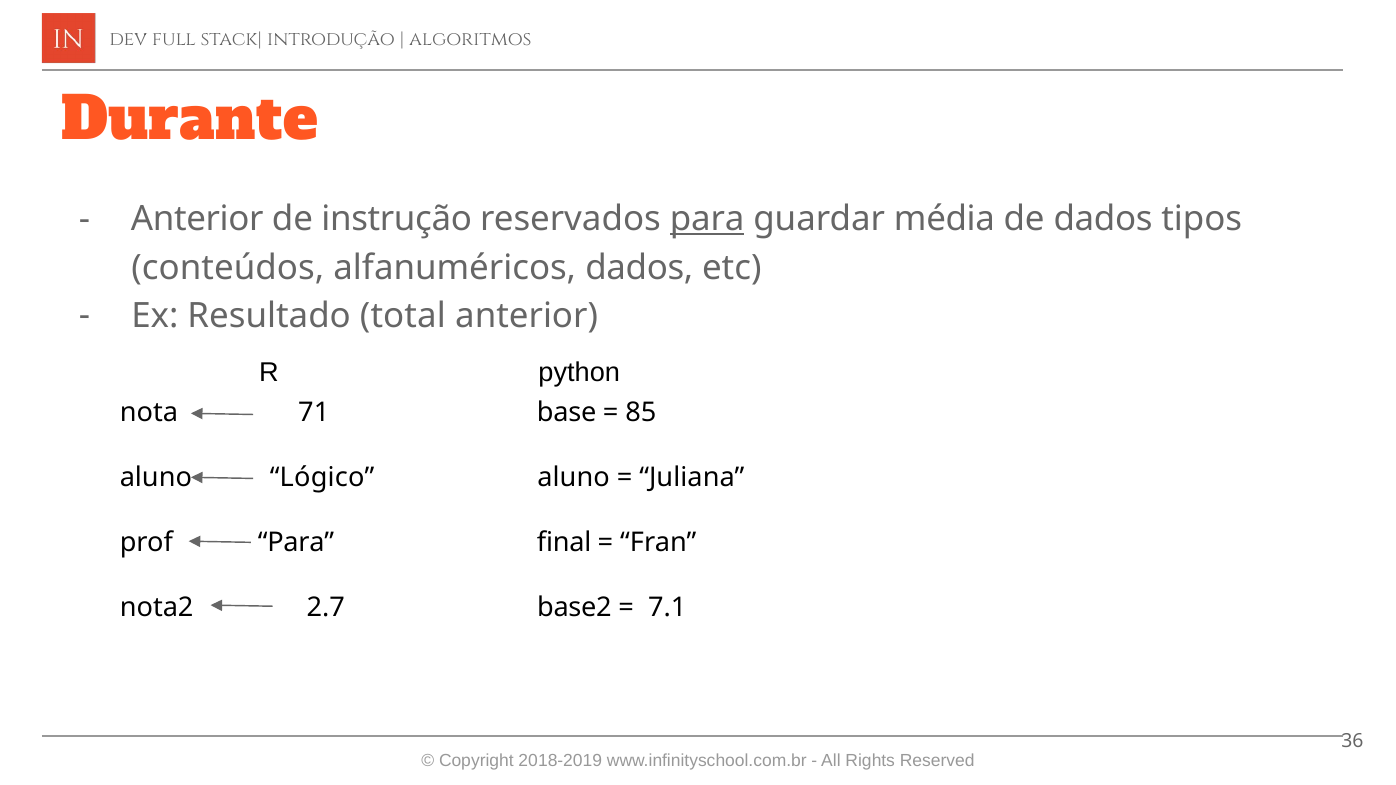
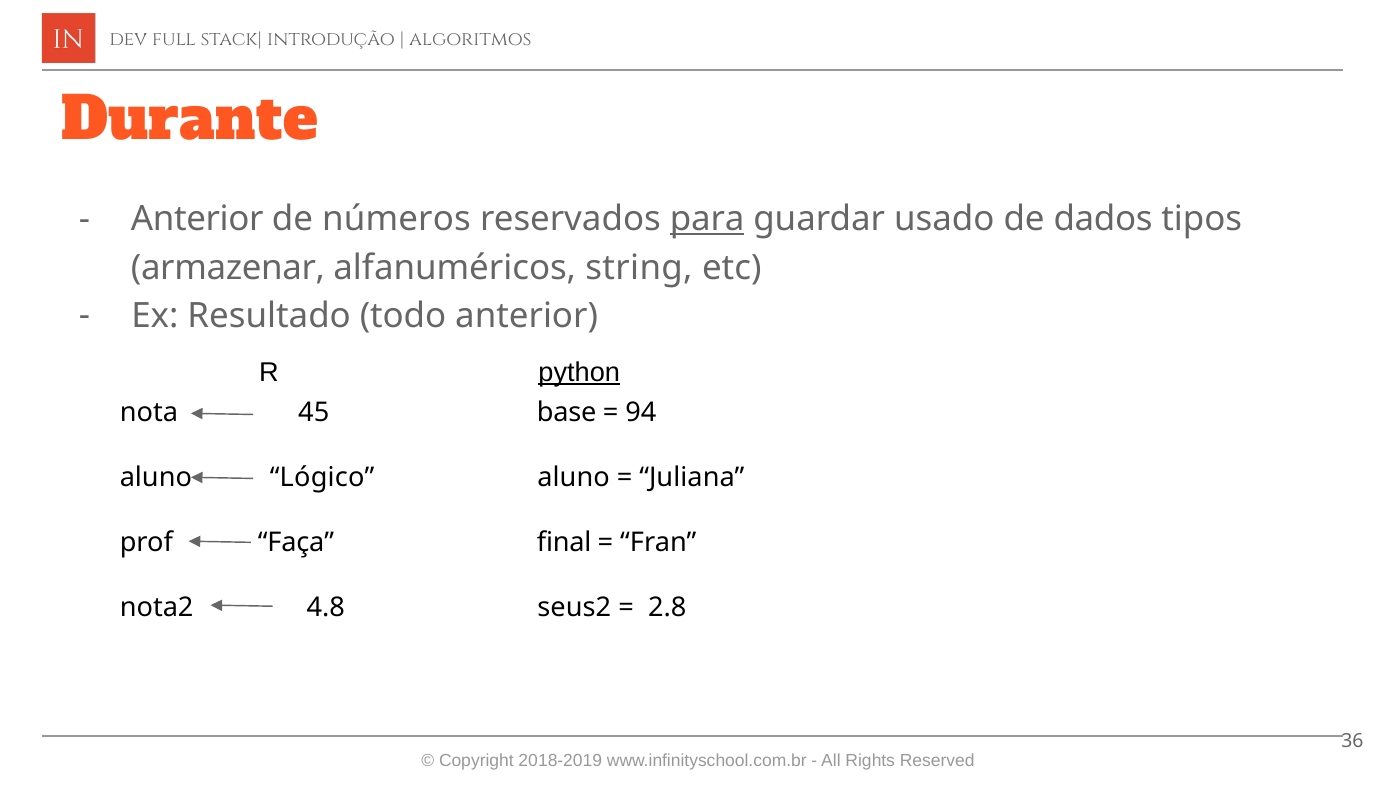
instrução: instrução -> números
média: média -> usado
conteúdos: conteúdos -> armazenar
alfanuméricos dados: dados -> string
total: total -> todo
python underline: none -> present
71: 71 -> 45
85: 85 -> 94
prof Para: Para -> Faça
2.7: 2.7 -> 4.8
base2: base2 -> seus2
7.1: 7.1 -> 2.8
